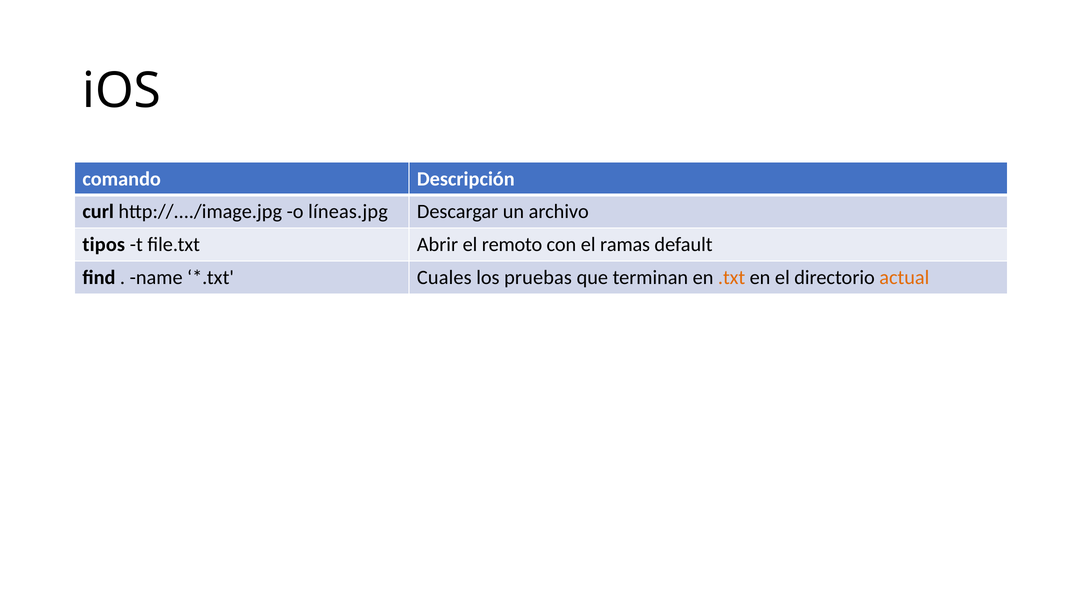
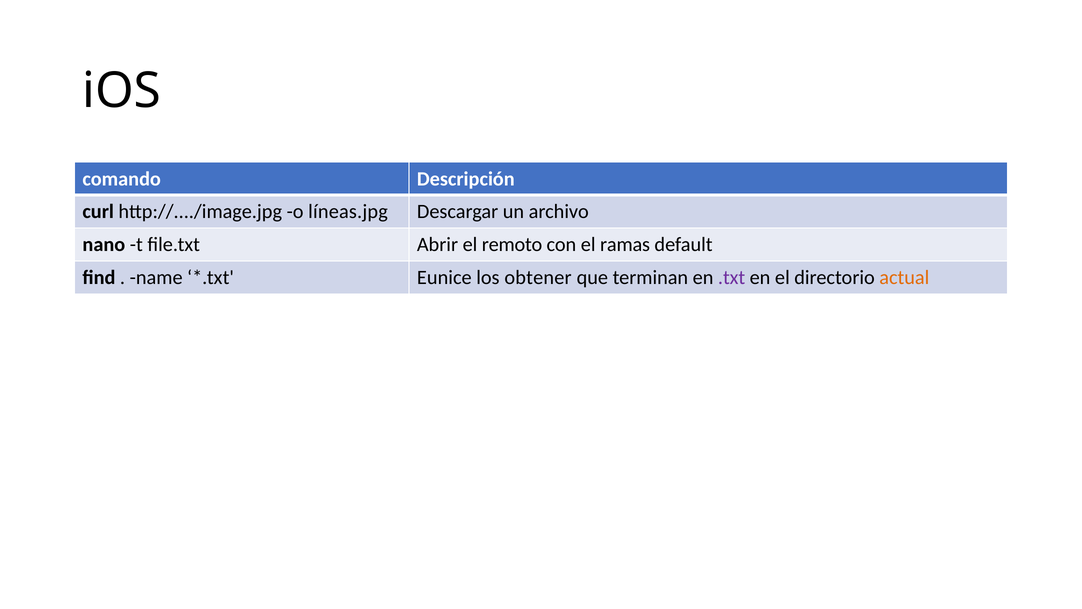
tipos: tipos -> nano
Cuales: Cuales -> Eunice
pruebas: pruebas -> obtener
.txt colour: orange -> purple
